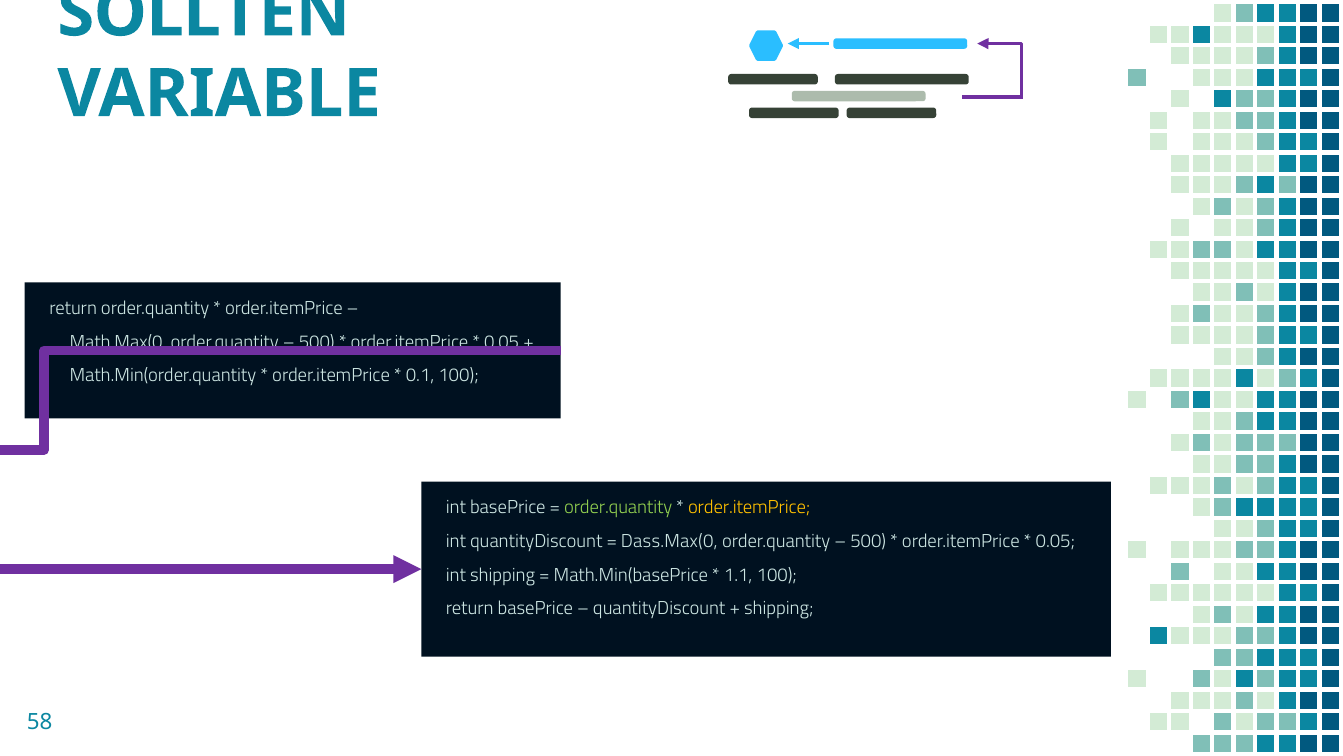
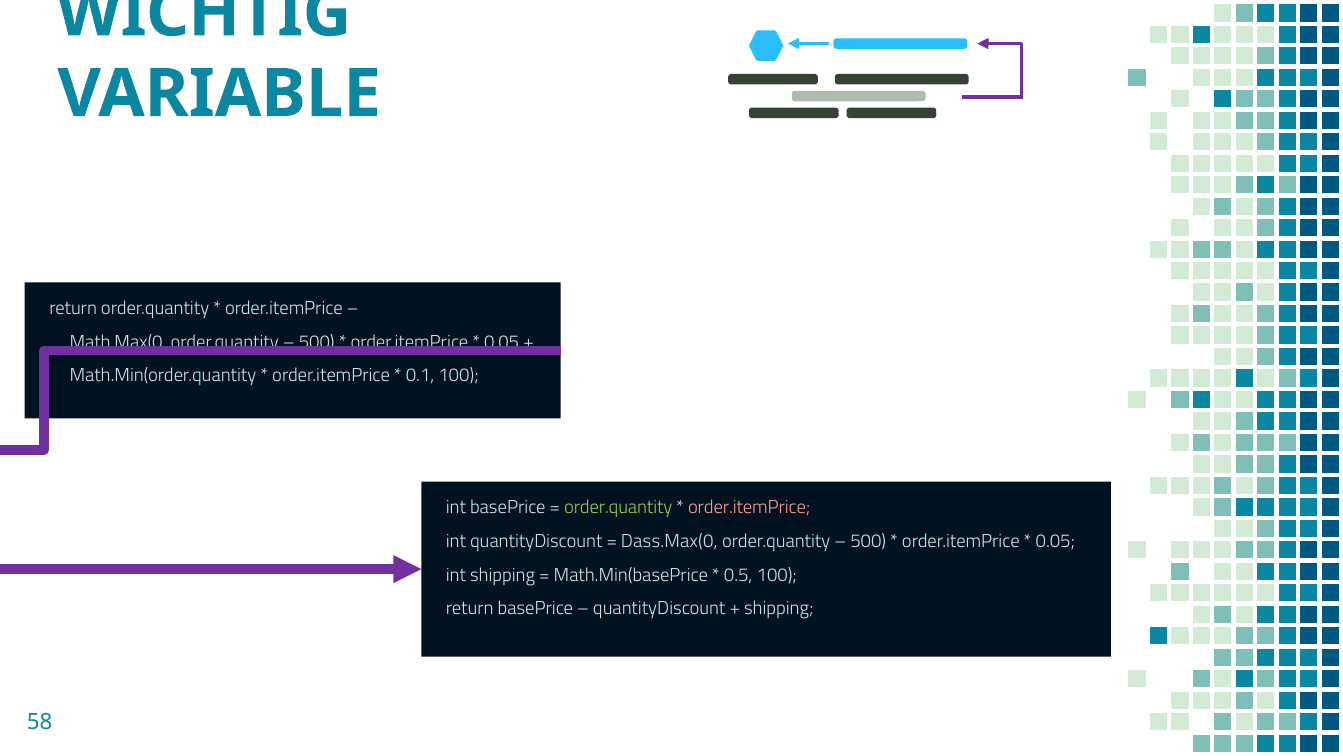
SOLLTEN: SOLLTEN -> WICHTIG
order.itemPrice at (749, 507) colour: yellow -> pink
1.1: 1.1 -> 0.5
